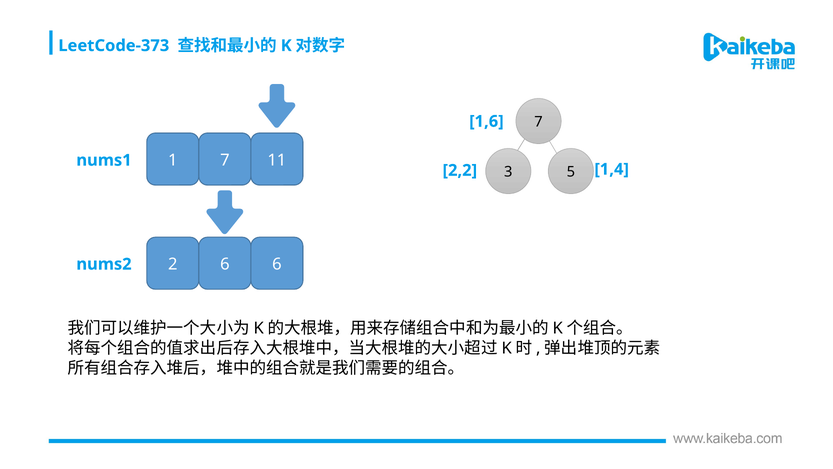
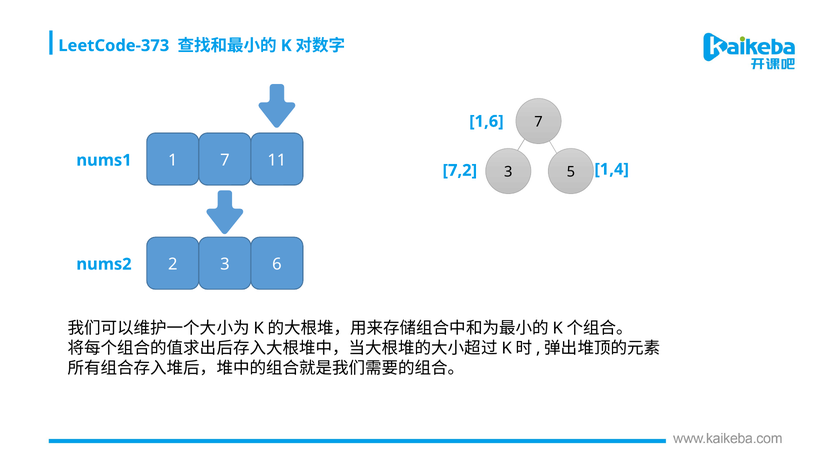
2,2: 2,2 -> 7,2
2 6: 6 -> 3
